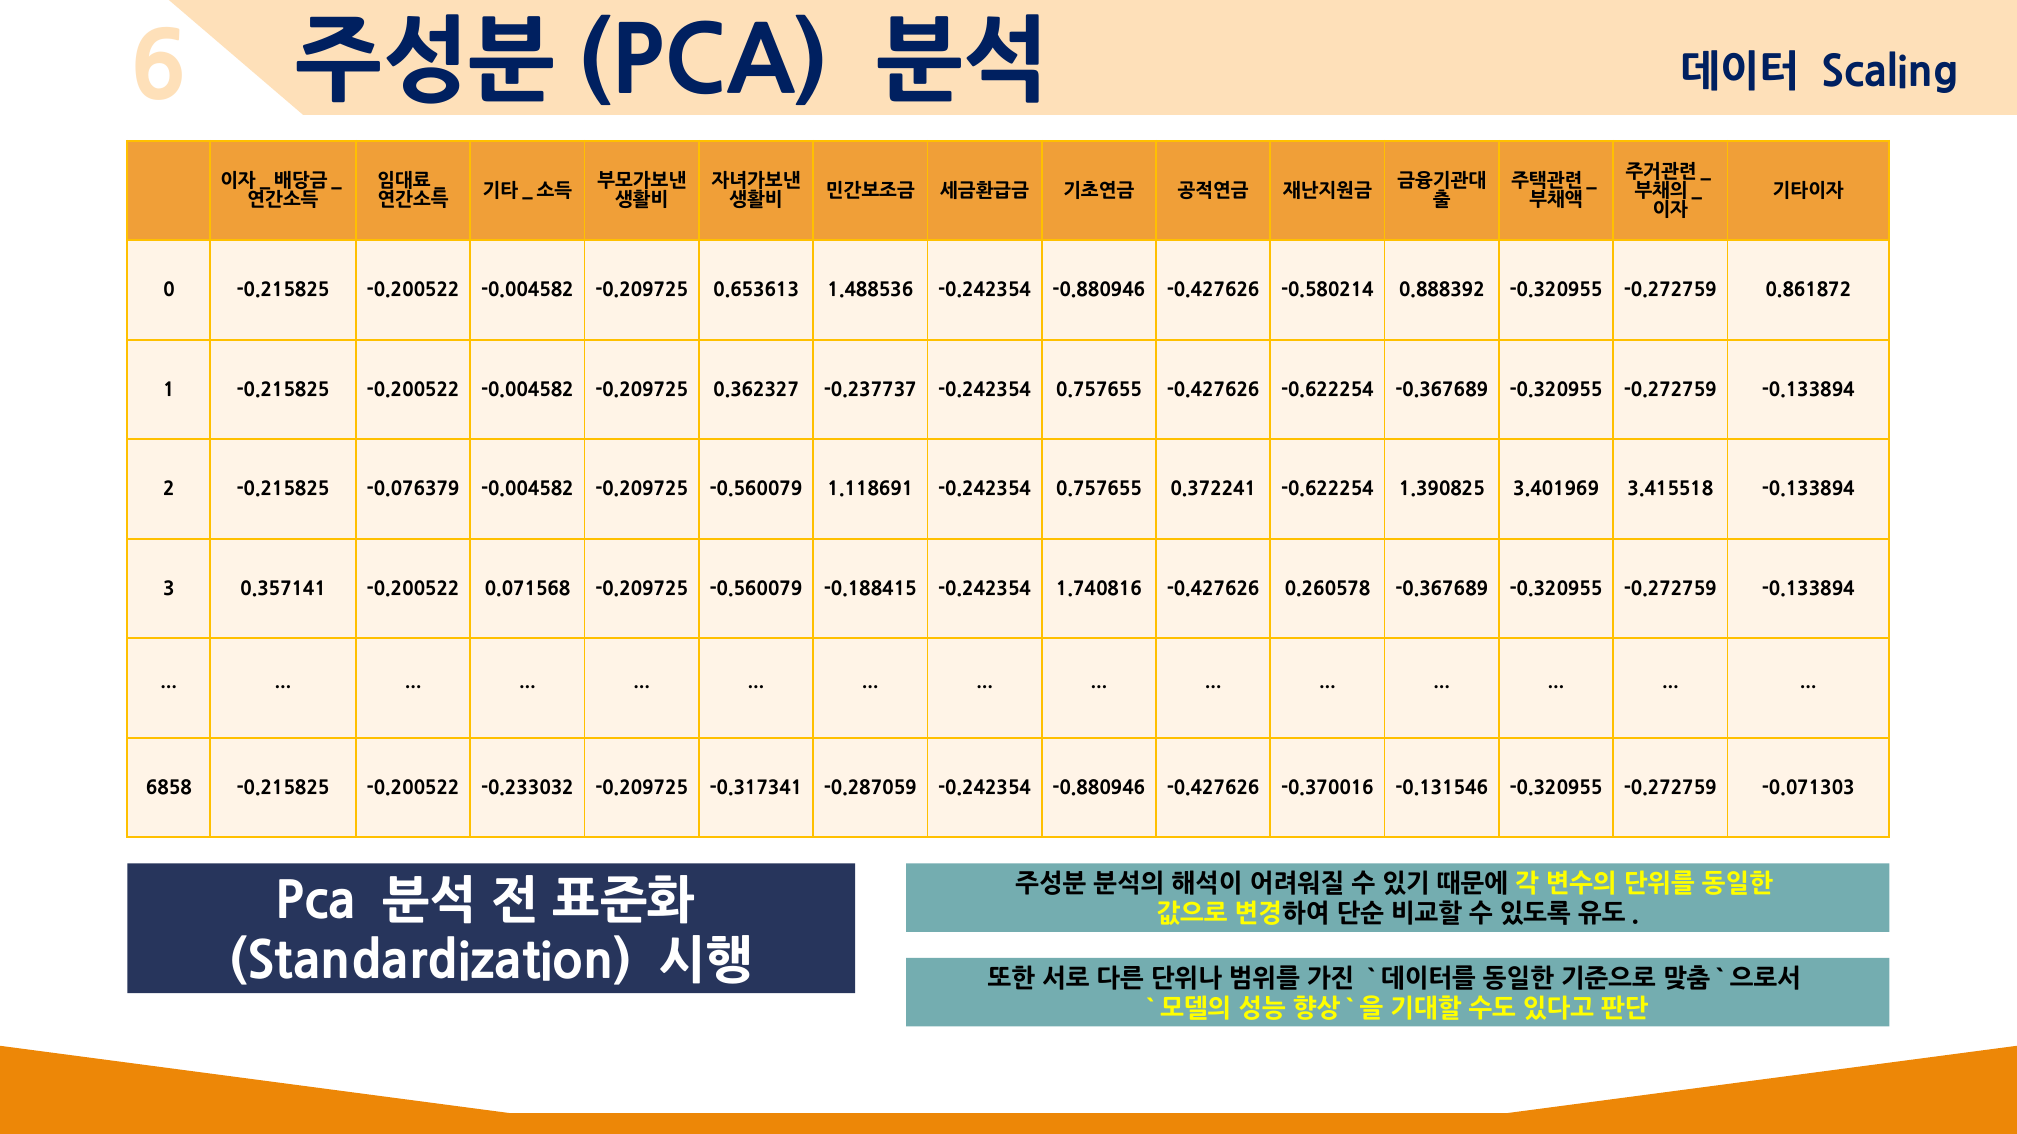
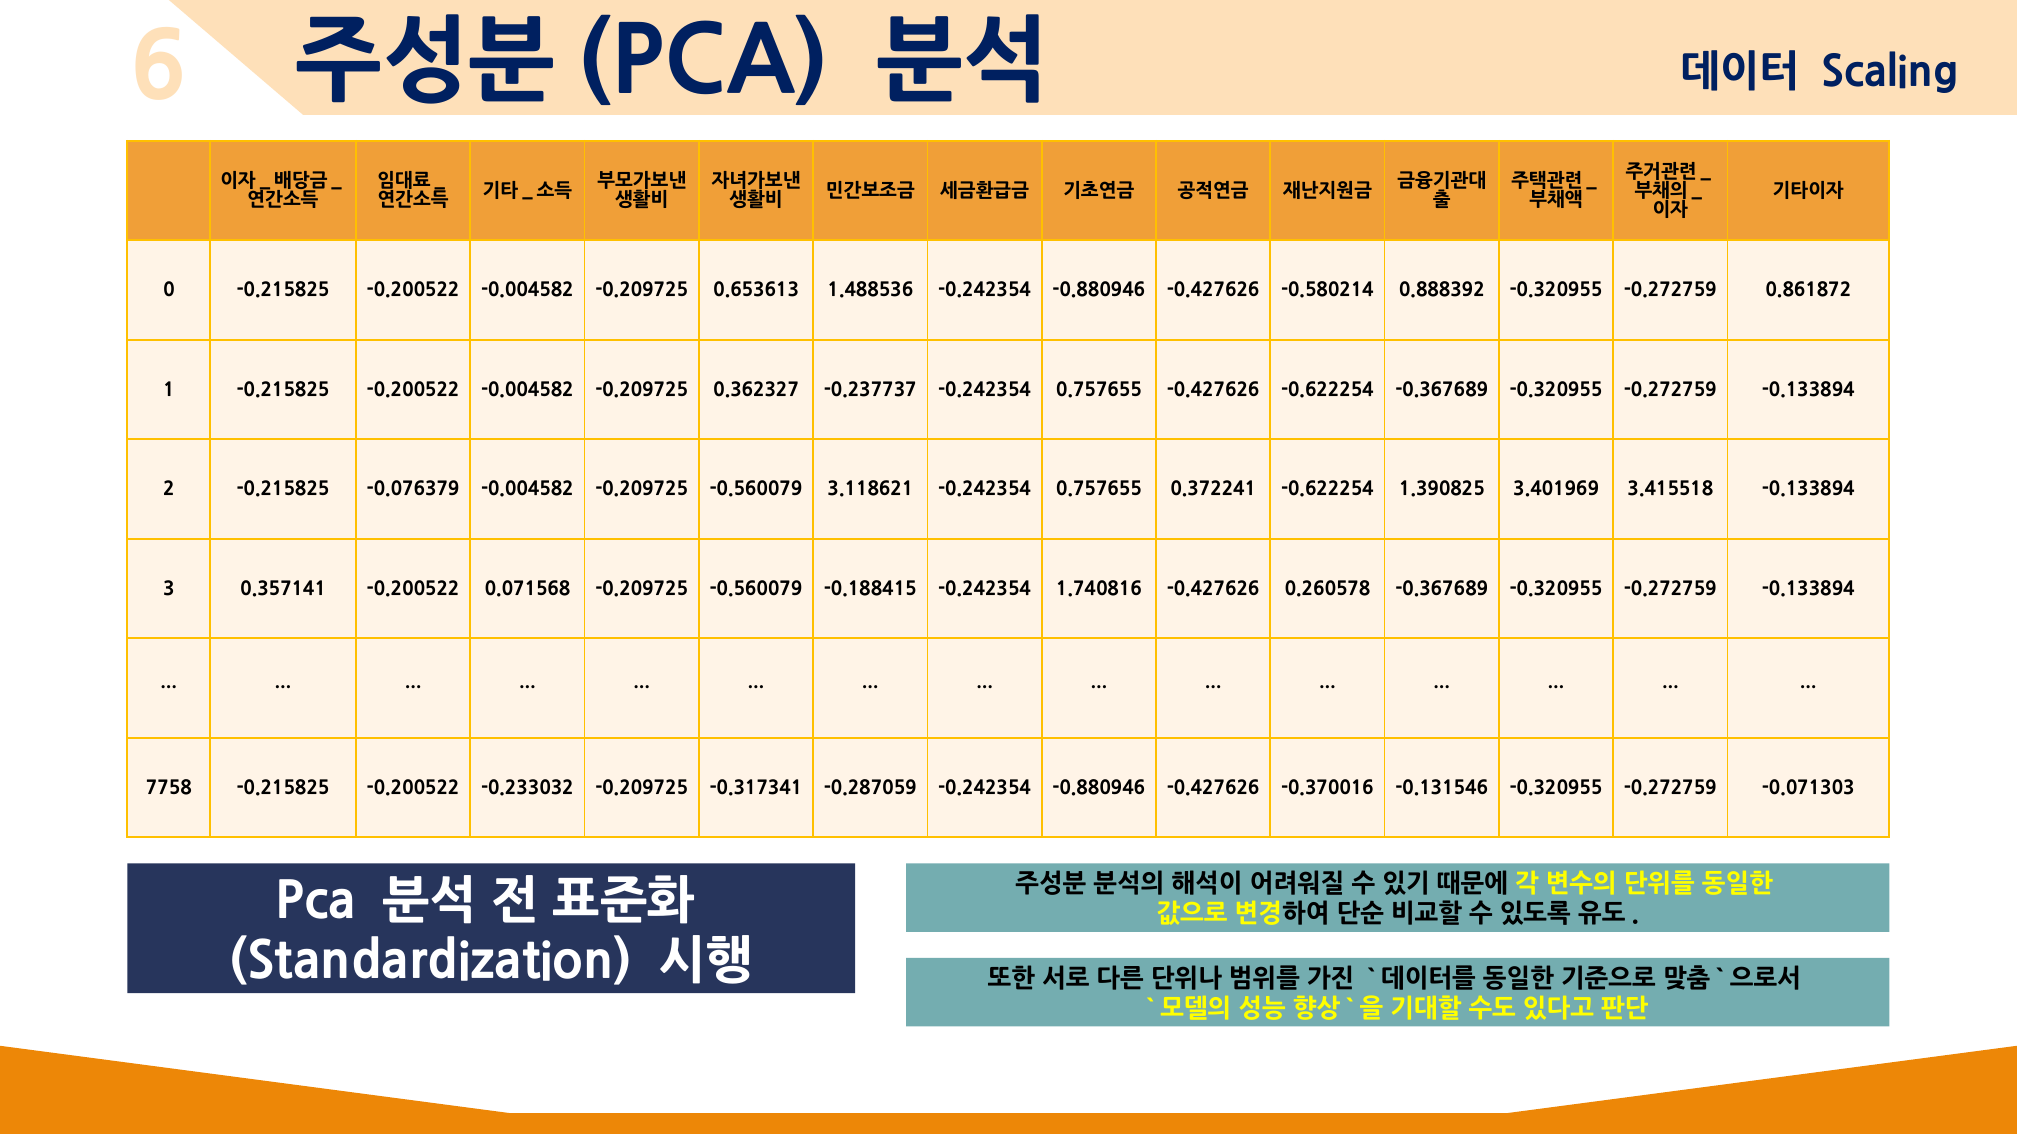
1.118691: 1.118691 -> 3.118621
6858: 6858 -> 7758
